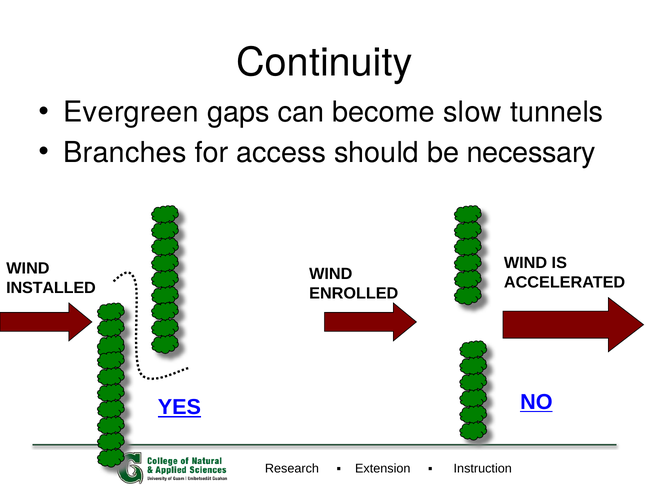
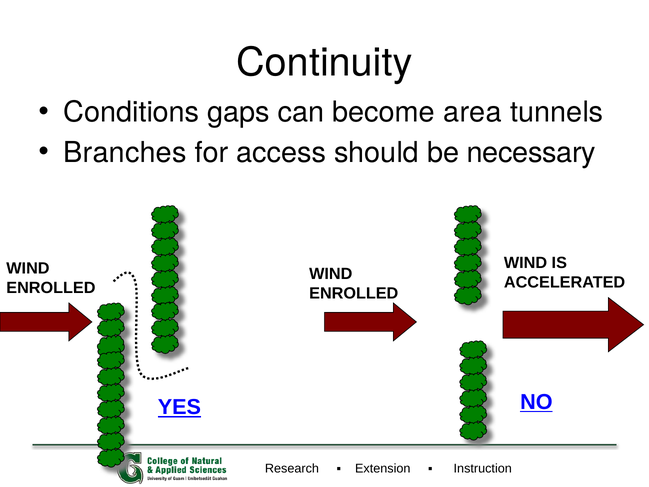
Evergreen: Evergreen -> Conditions
slow: slow -> area
INSTALLED at (51, 288): INSTALLED -> ENROLLED
